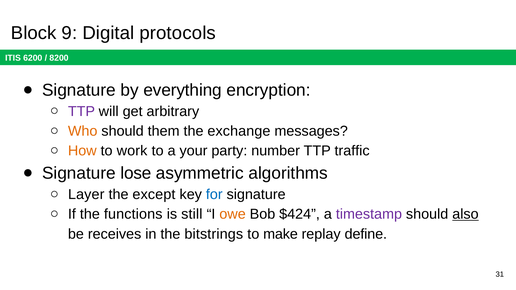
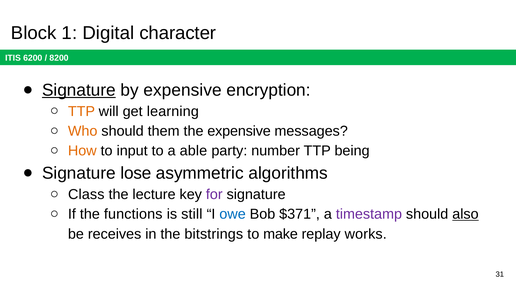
9: 9 -> 1
protocols: protocols -> character
Signature at (79, 90) underline: none -> present
by everything: everything -> expensive
TTP at (81, 111) colour: purple -> orange
arbitrary: arbitrary -> learning
the exchange: exchange -> expensive
work: work -> input
your: your -> able
traffic: traffic -> being
Layer: Layer -> Class
except: except -> lecture
for colour: blue -> purple
owe colour: orange -> blue
$424: $424 -> $371
define: define -> works
